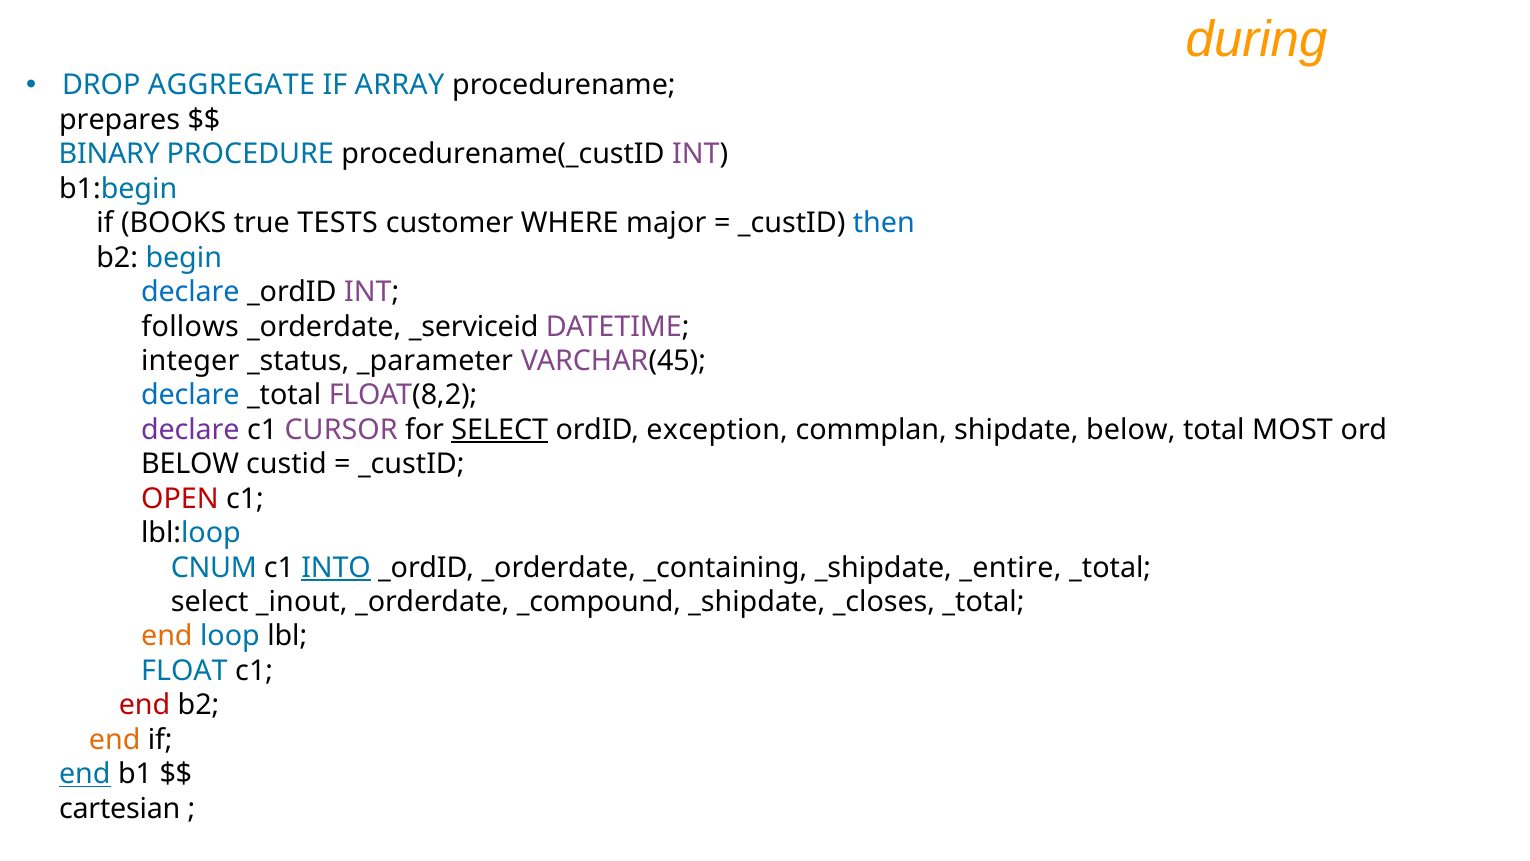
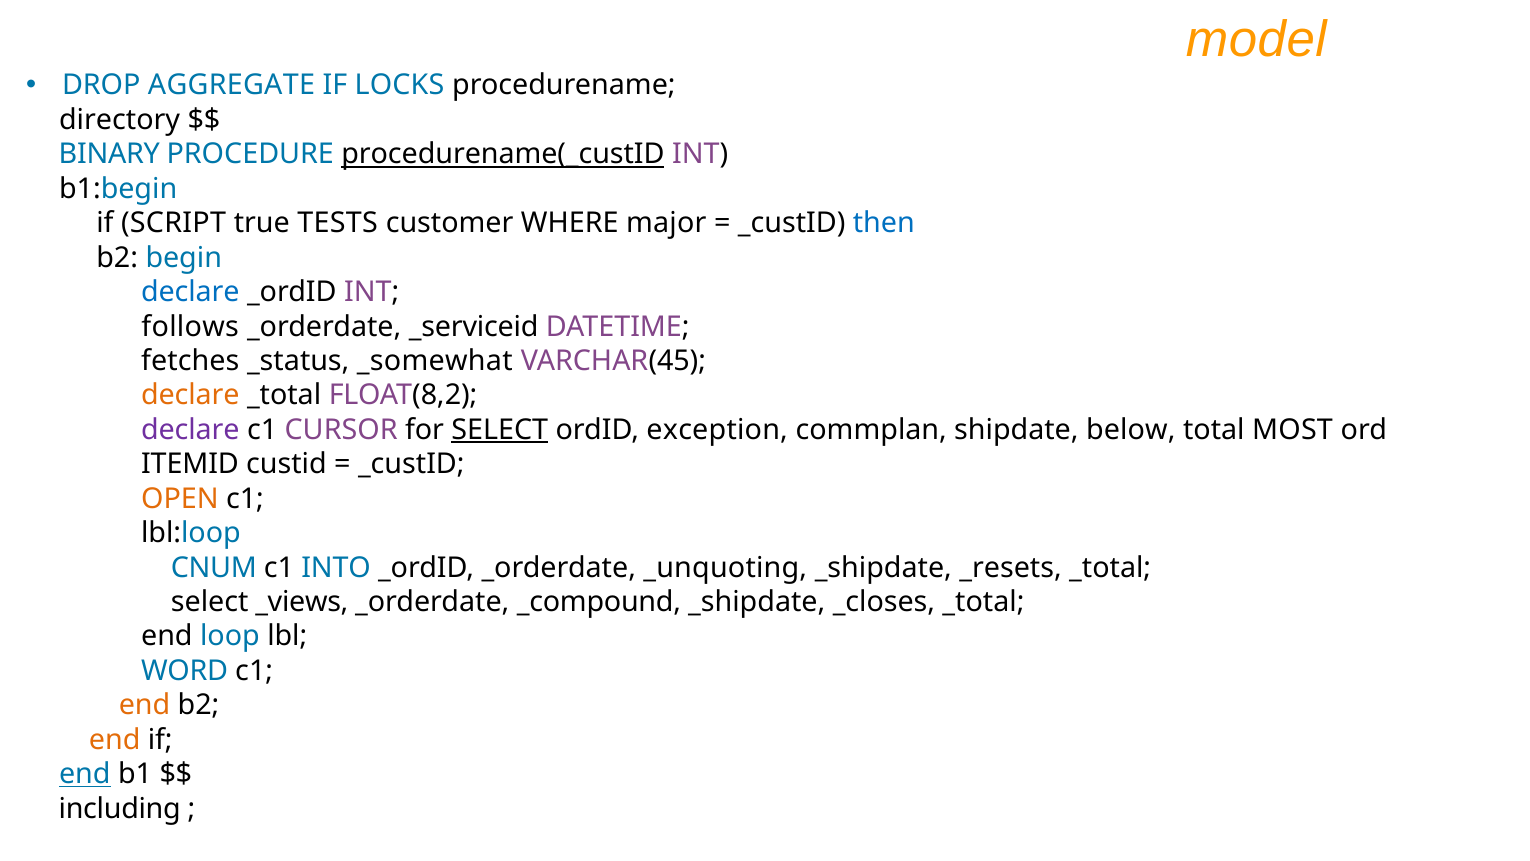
during: during -> model
ARRAY: ARRAY -> LOCKS
prepares: prepares -> directory
procedurename(_custID underline: none -> present
BOOKS: BOOKS -> SCRIPT
integer: integer -> fetches
_parameter: _parameter -> _somewhat
declare at (190, 395) colour: blue -> orange
BELOW at (190, 464): BELOW -> ITEMID
OPEN colour: red -> orange
INTO underline: present -> none
_containing: _containing -> _unquoting
_entire: _entire -> _resets
_inout: _inout -> _views
end at (167, 636) colour: orange -> black
FLOAT: FLOAT -> WORD
end at (145, 705) colour: red -> orange
cartesian: cartesian -> including
